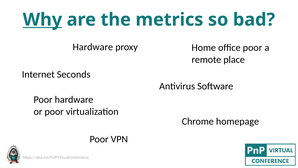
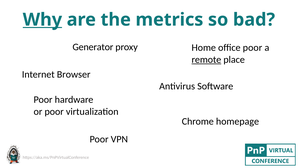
Hardware at (93, 47): Hardware -> Generator
remote underline: none -> present
Seconds: Seconds -> Browser
